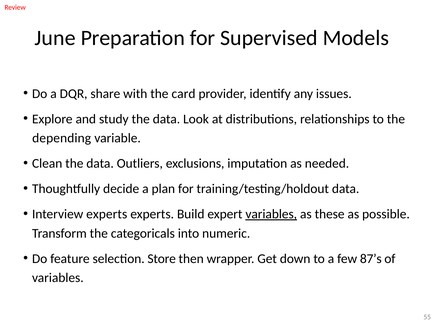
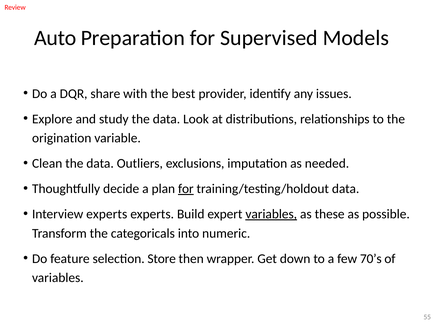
June: June -> Auto
card: card -> best
depending: depending -> origination
for at (186, 189) underline: none -> present
87’s: 87’s -> 70’s
